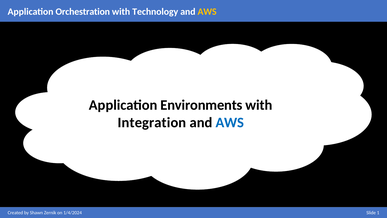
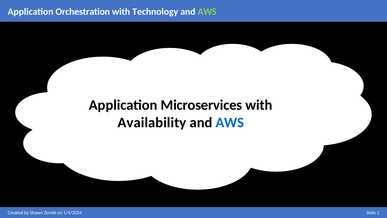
AWS at (207, 12) colour: yellow -> light green
Environments: Environments -> Microservices
Integration: Integration -> Availability
